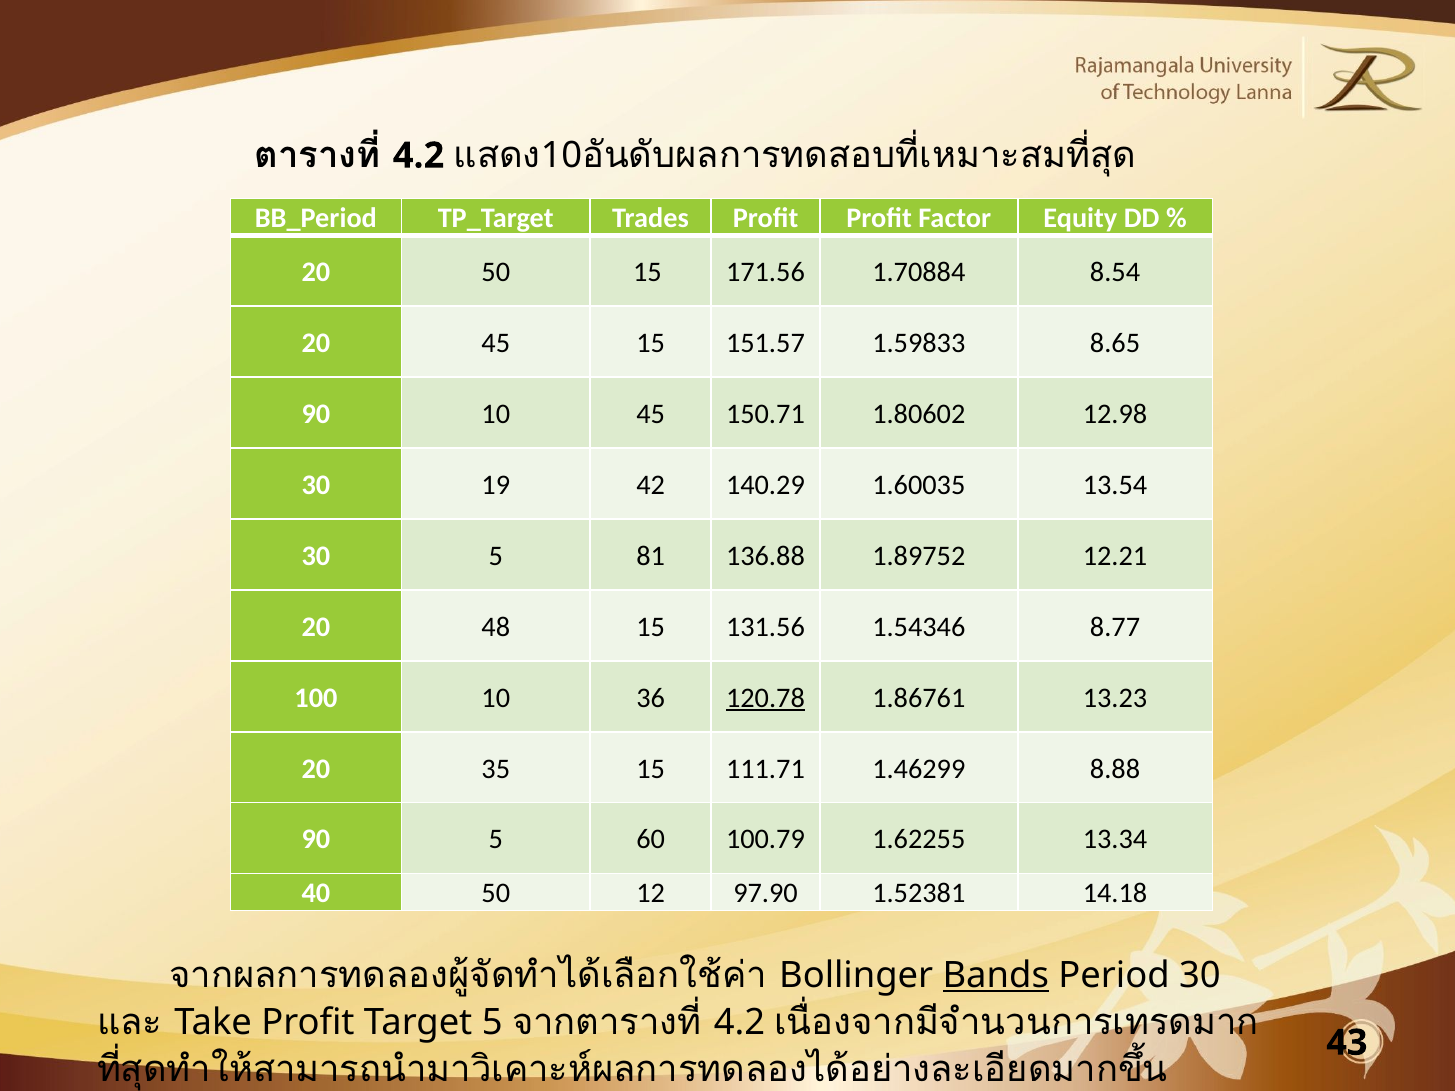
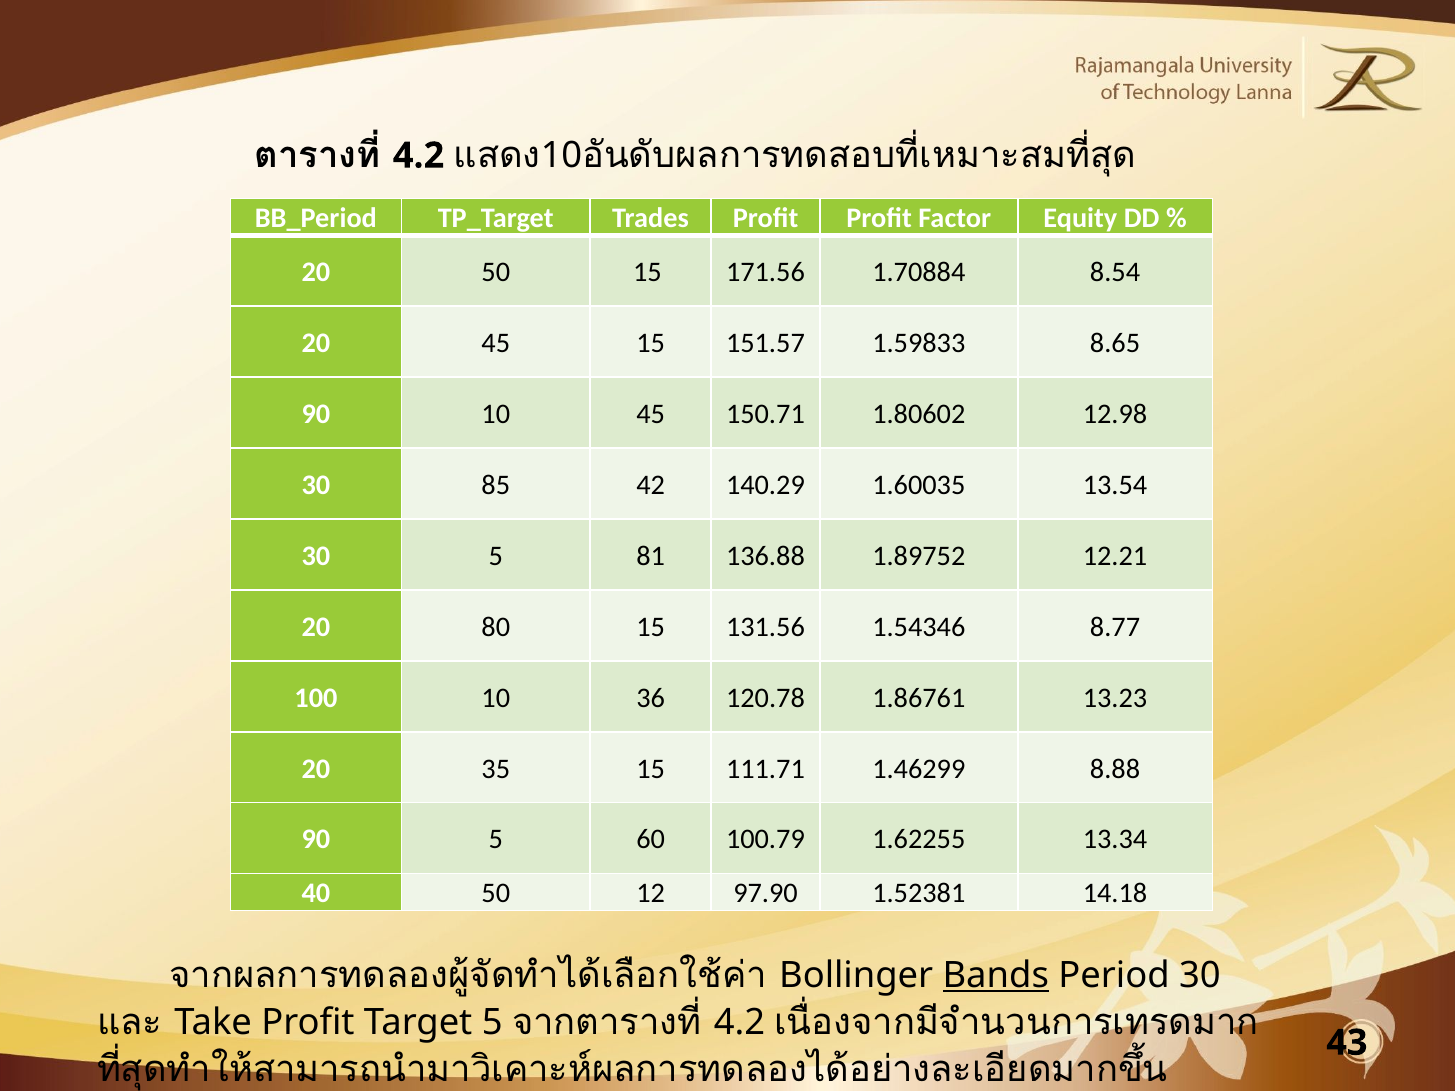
19: 19 -> 85
48: 48 -> 80
120.78 underline: present -> none
